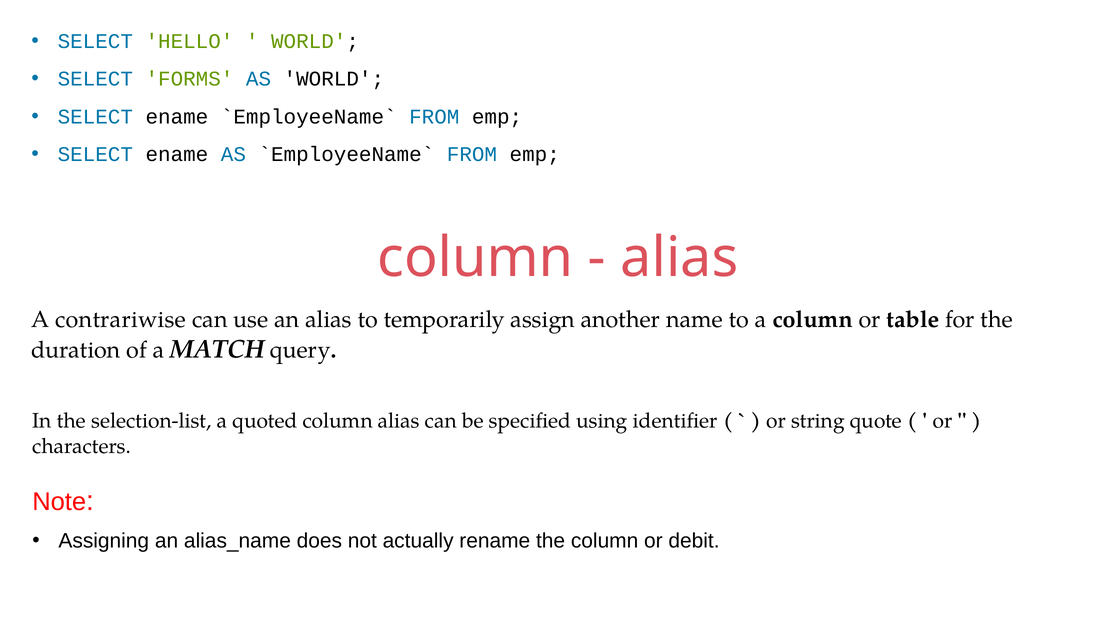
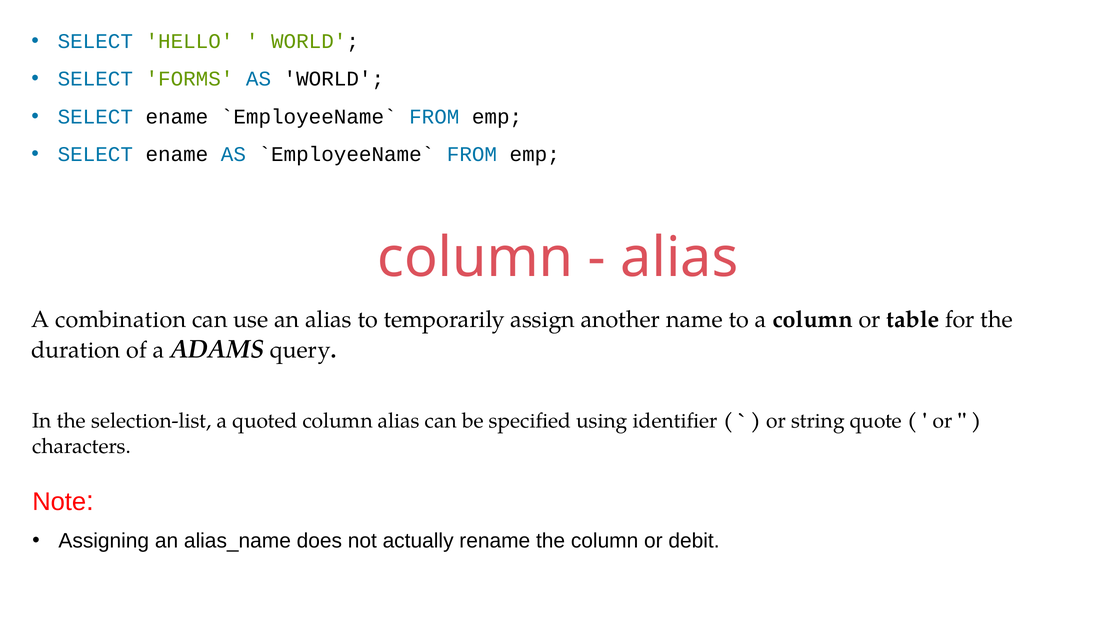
contrariwise: contrariwise -> combination
MATCH: MATCH -> ADAMS
